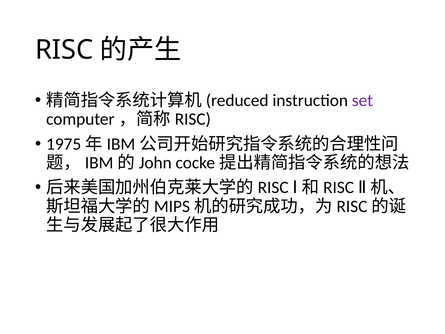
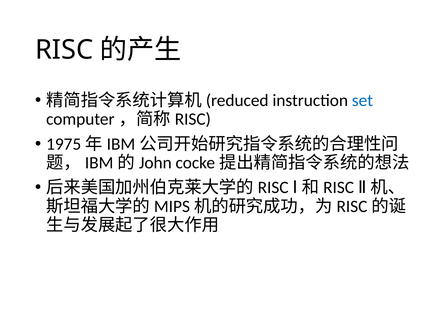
set colour: purple -> blue
